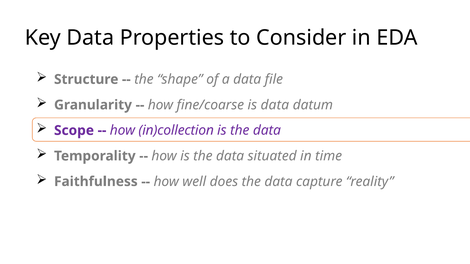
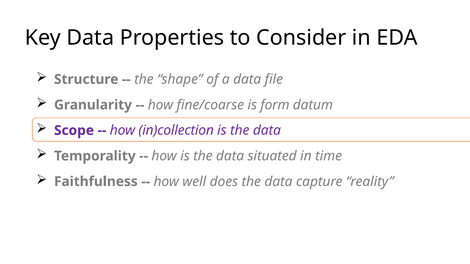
is data: data -> form
